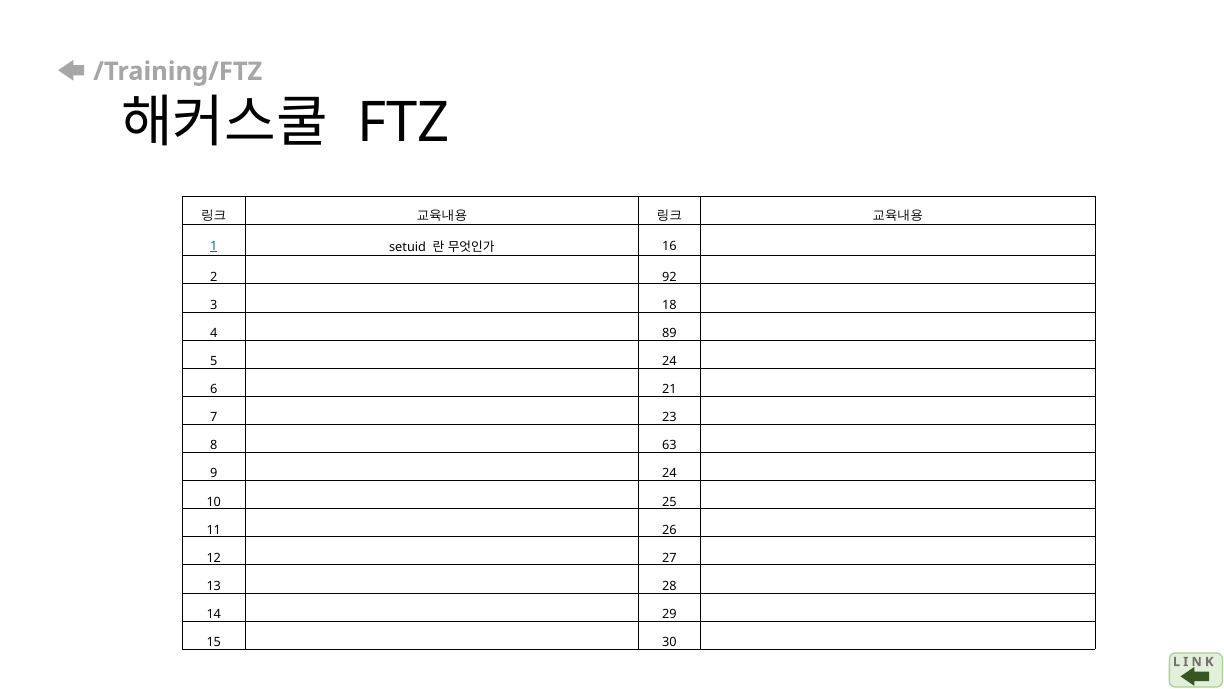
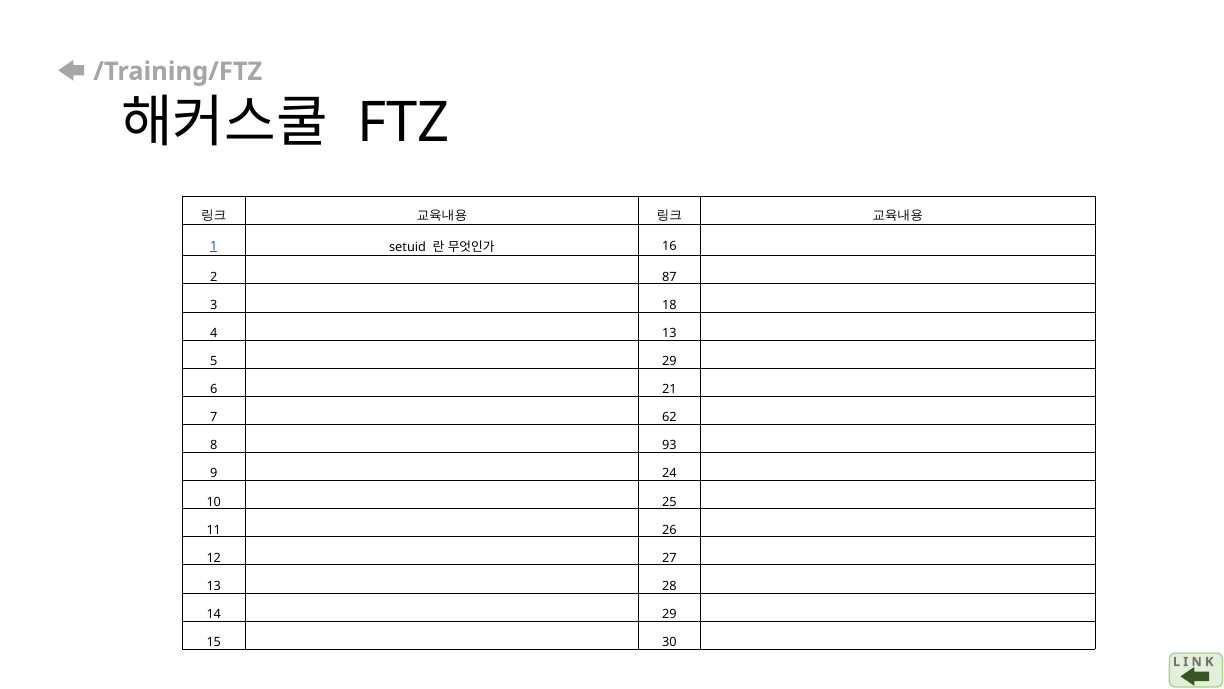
92: 92 -> 87
4 89: 89 -> 13
5 24: 24 -> 29
23: 23 -> 62
63: 63 -> 93
